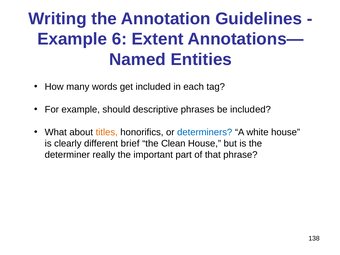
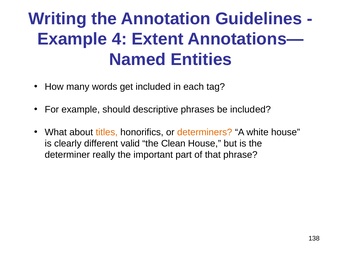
6: 6 -> 4
determiners colour: blue -> orange
brief: brief -> valid
